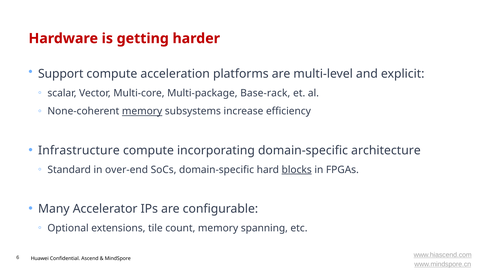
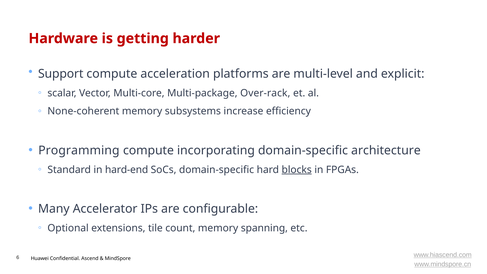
Base-rack: Base-rack -> Over-rack
memory at (142, 111) underline: present -> none
Infrastructure: Infrastructure -> Programming
over-end: over-end -> hard-end
